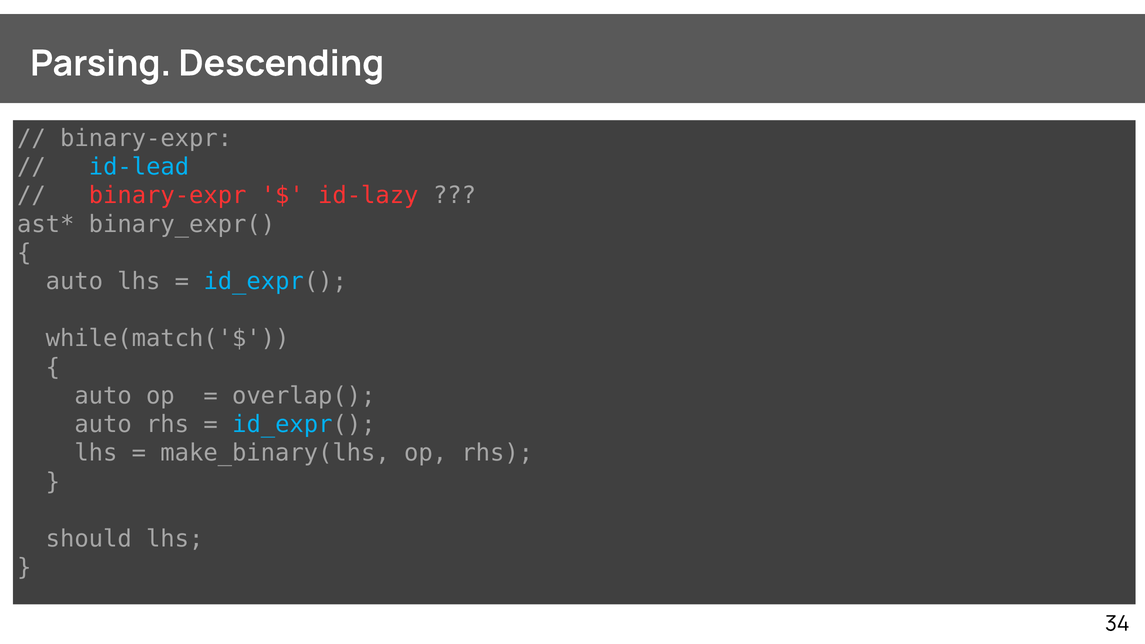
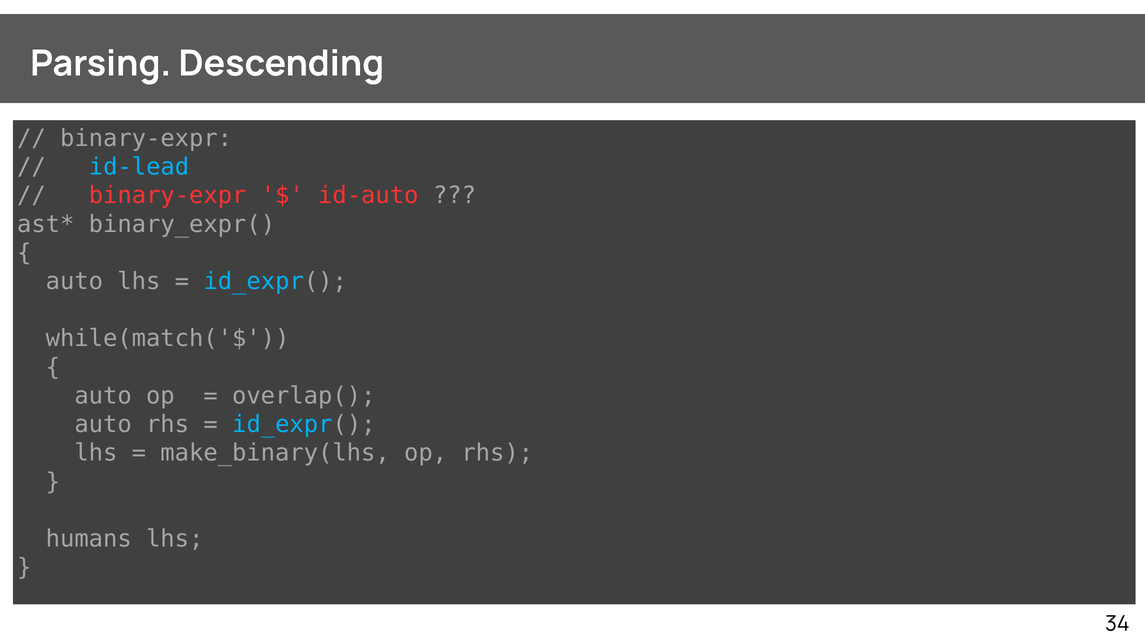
id-lazy: id-lazy -> id-auto
should: should -> humans
